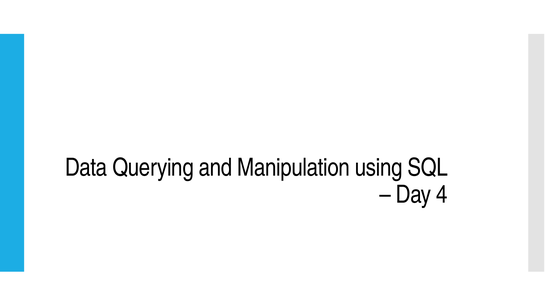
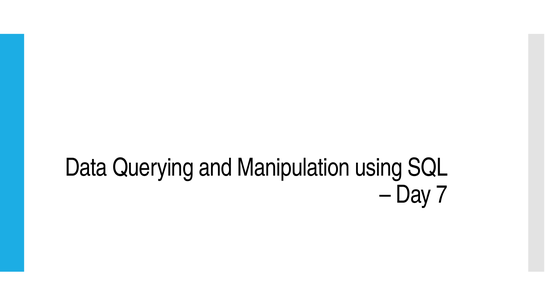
4: 4 -> 7
